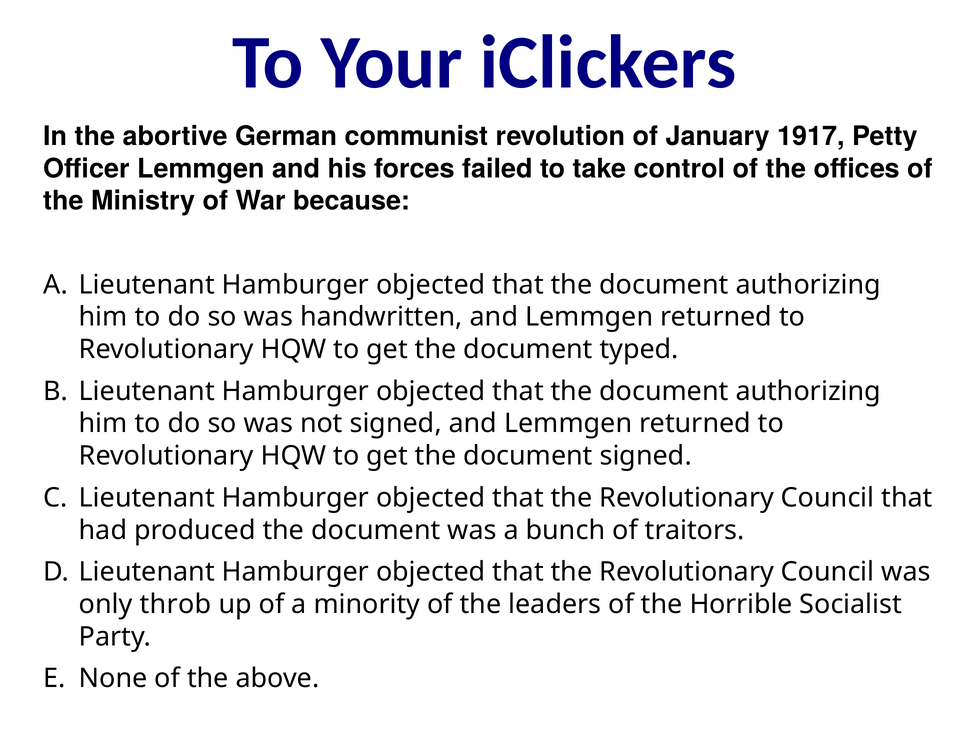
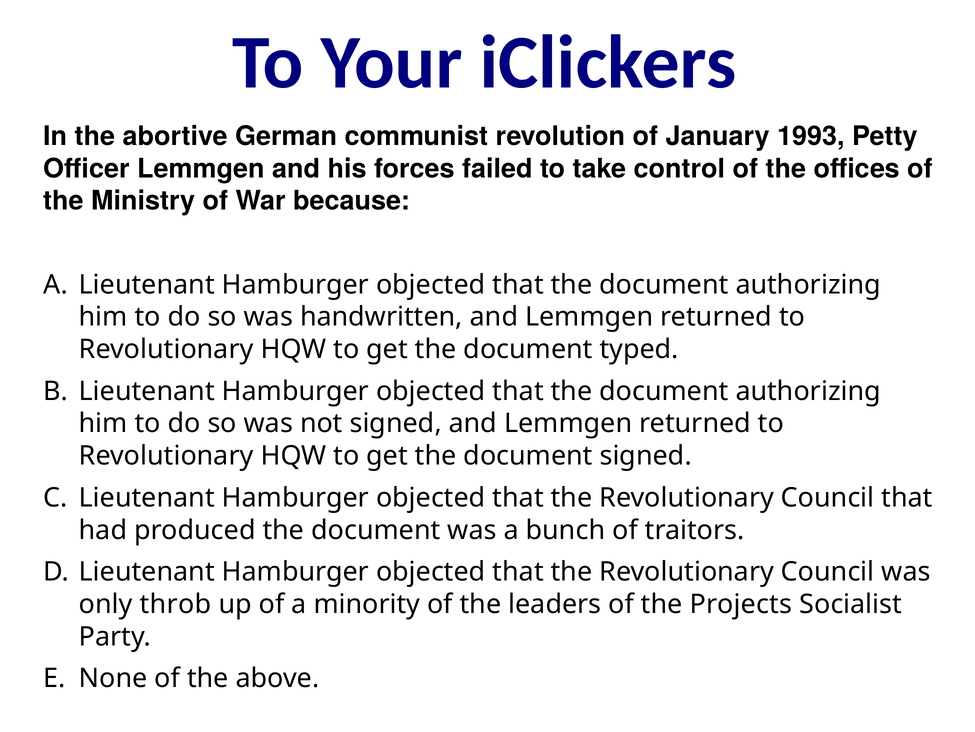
1917: 1917 -> 1993
Horrible: Horrible -> Projects
